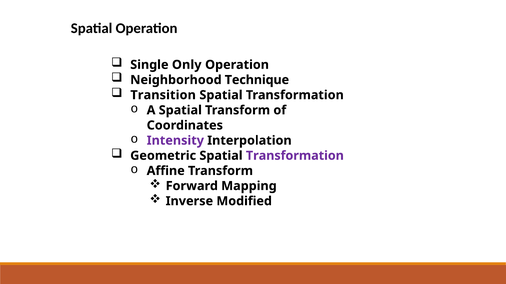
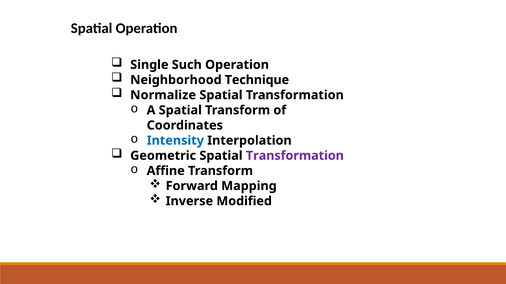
Only: Only -> Such
Transition: Transition -> Normalize
Intensity colour: purple -> blue
